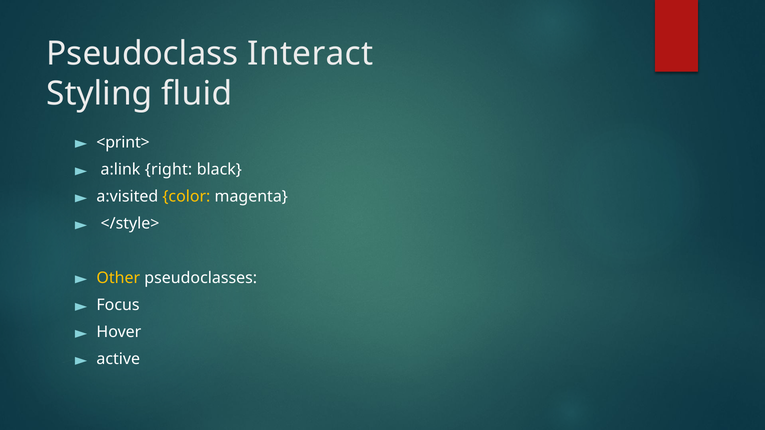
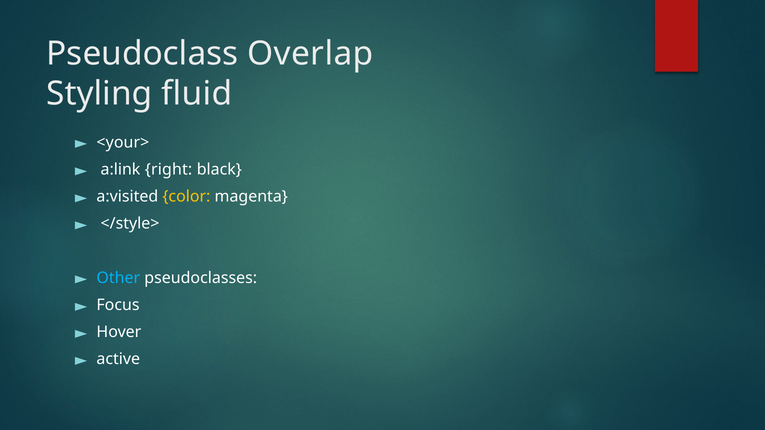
Interact: Interact -> Overlap
<print>: <print> -> <your>
Other colour: yellow -> light blue
